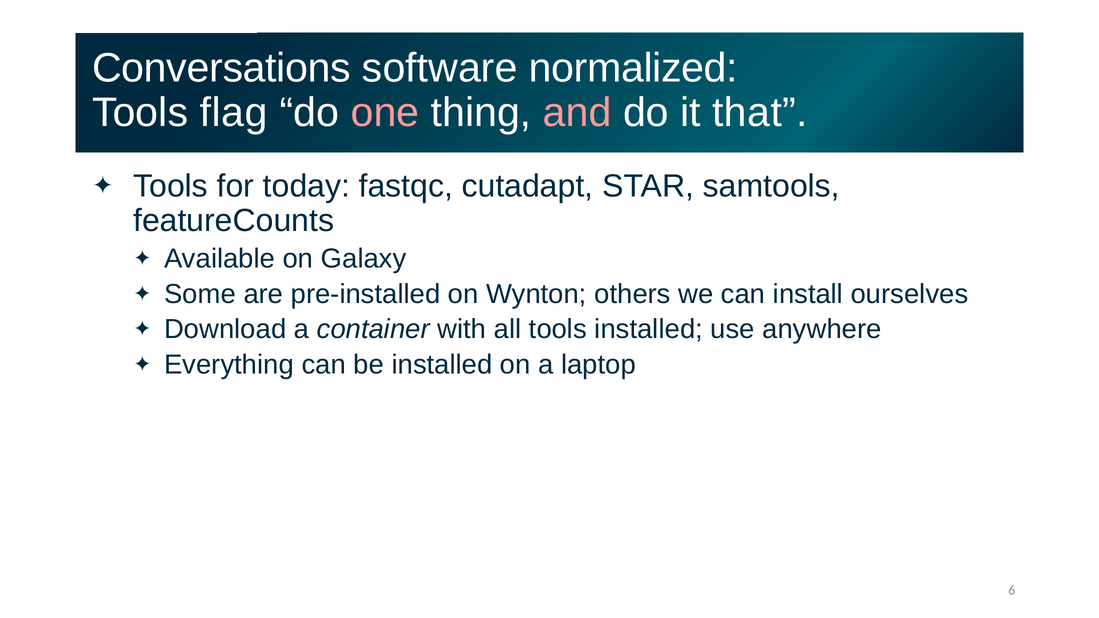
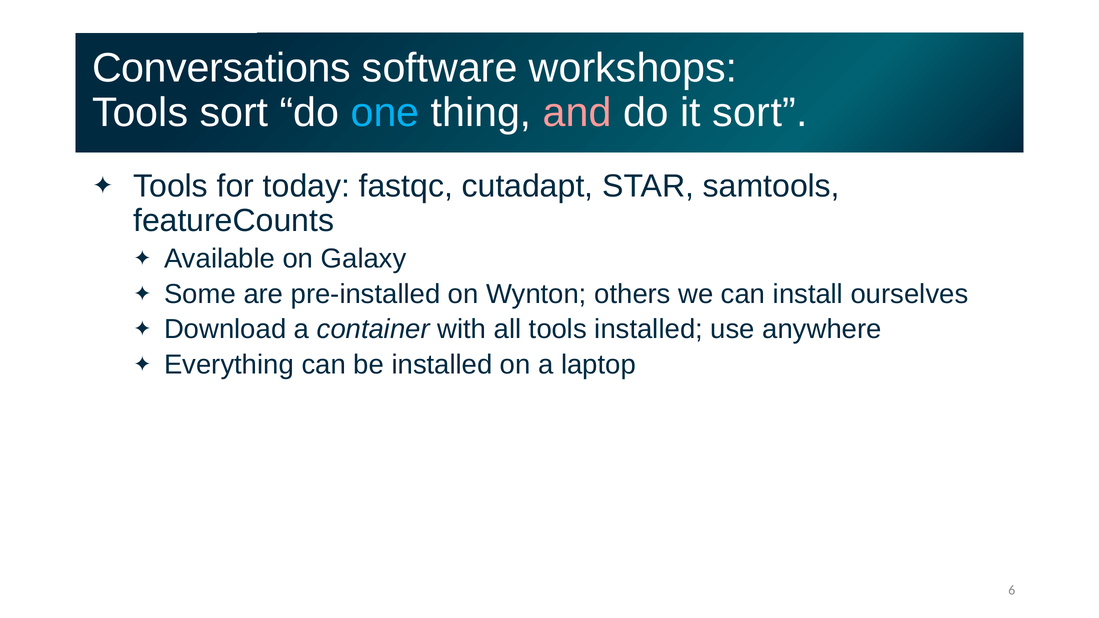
normalized: normalized -> workshops
Tools flag: flag -> sort
one colour: pink -> light blue
it that: that -> sort
